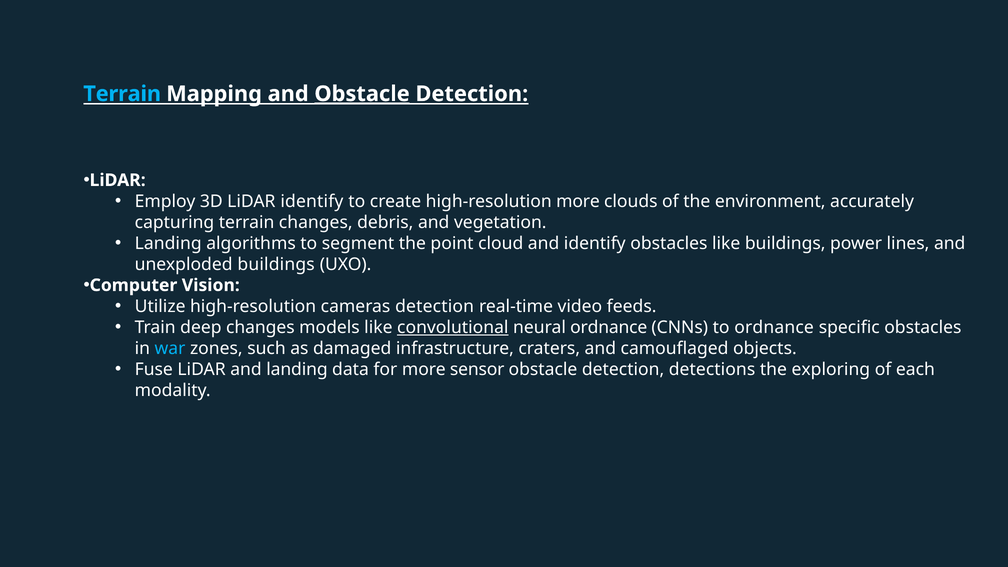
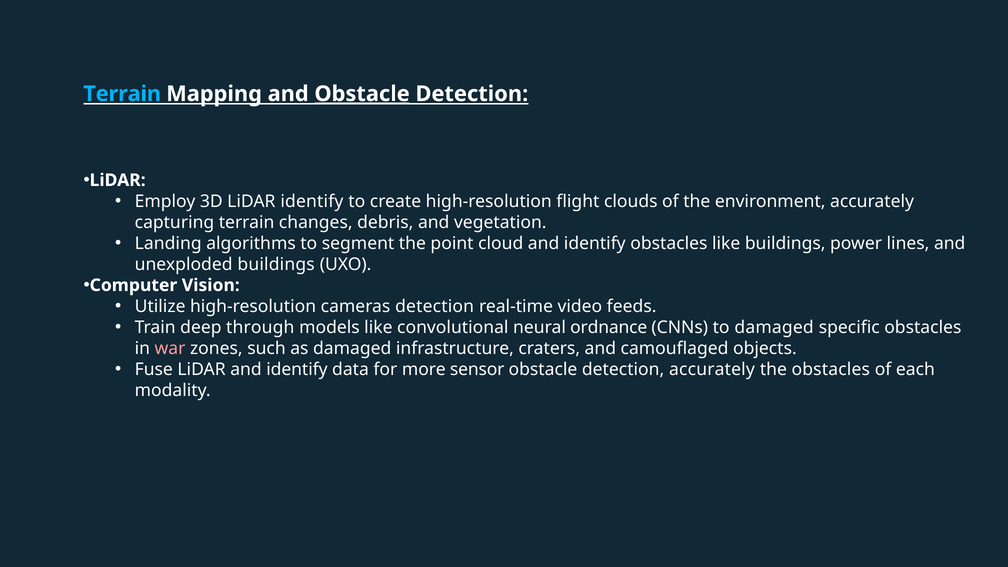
high-resolution more: more -> flight
deep changes: changes -> through
convolutional underline: present -> none
to ordnance: ordnance -> damaged
war colour: light blue -> pink
LiDAR and landing: landing -> identify
detection detections: detections -> accurately
the exploring: exploring -> obstacles
